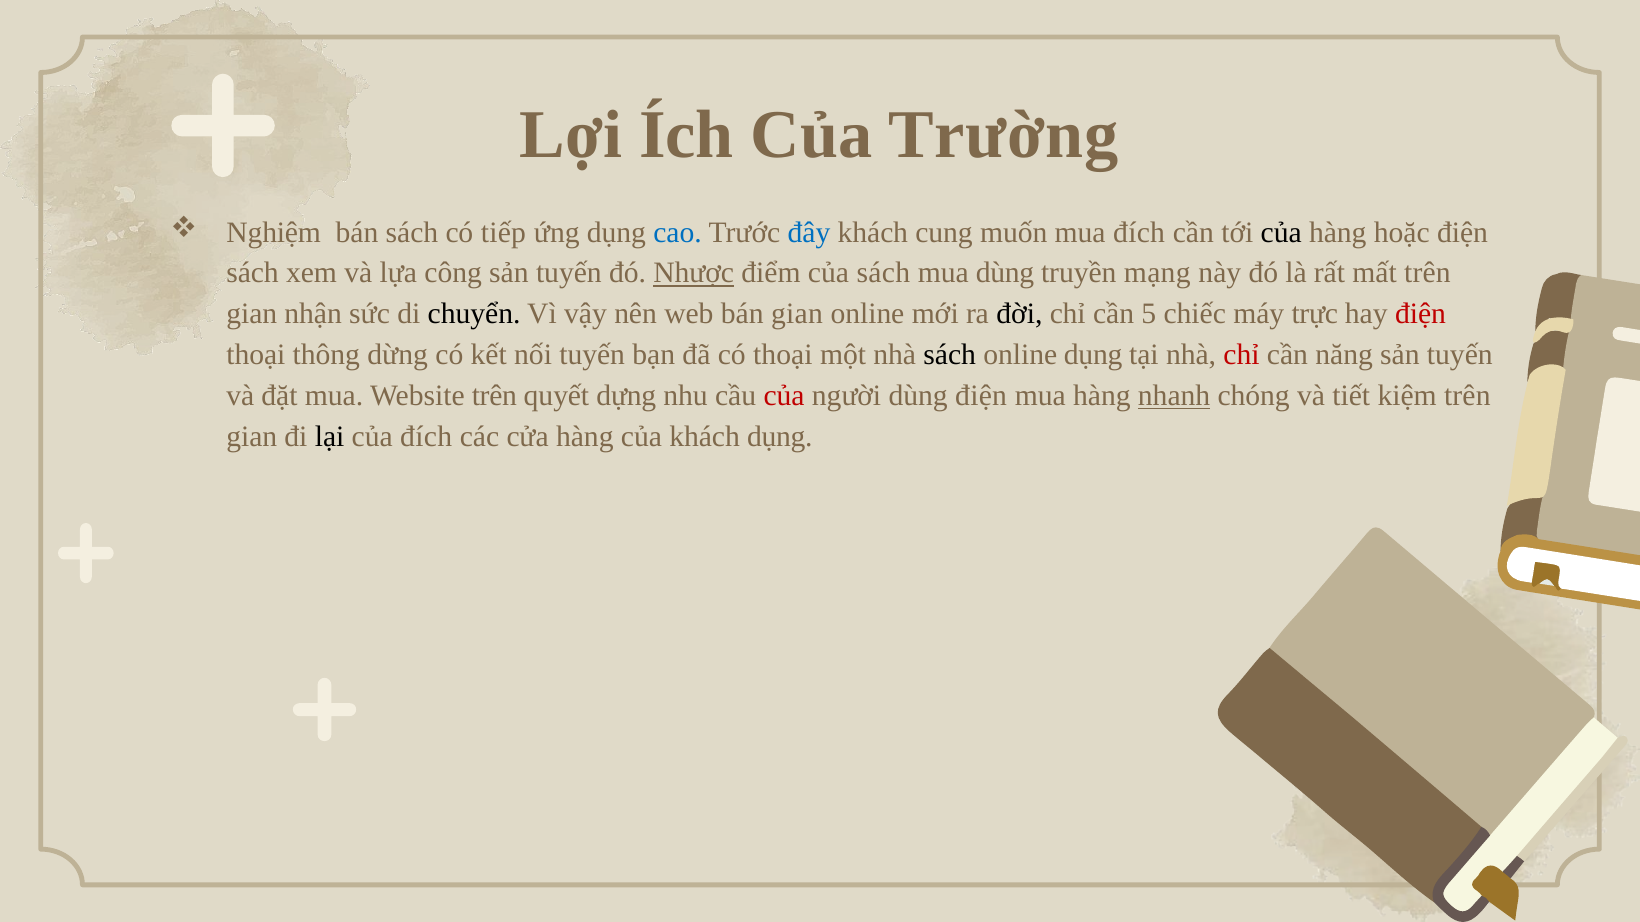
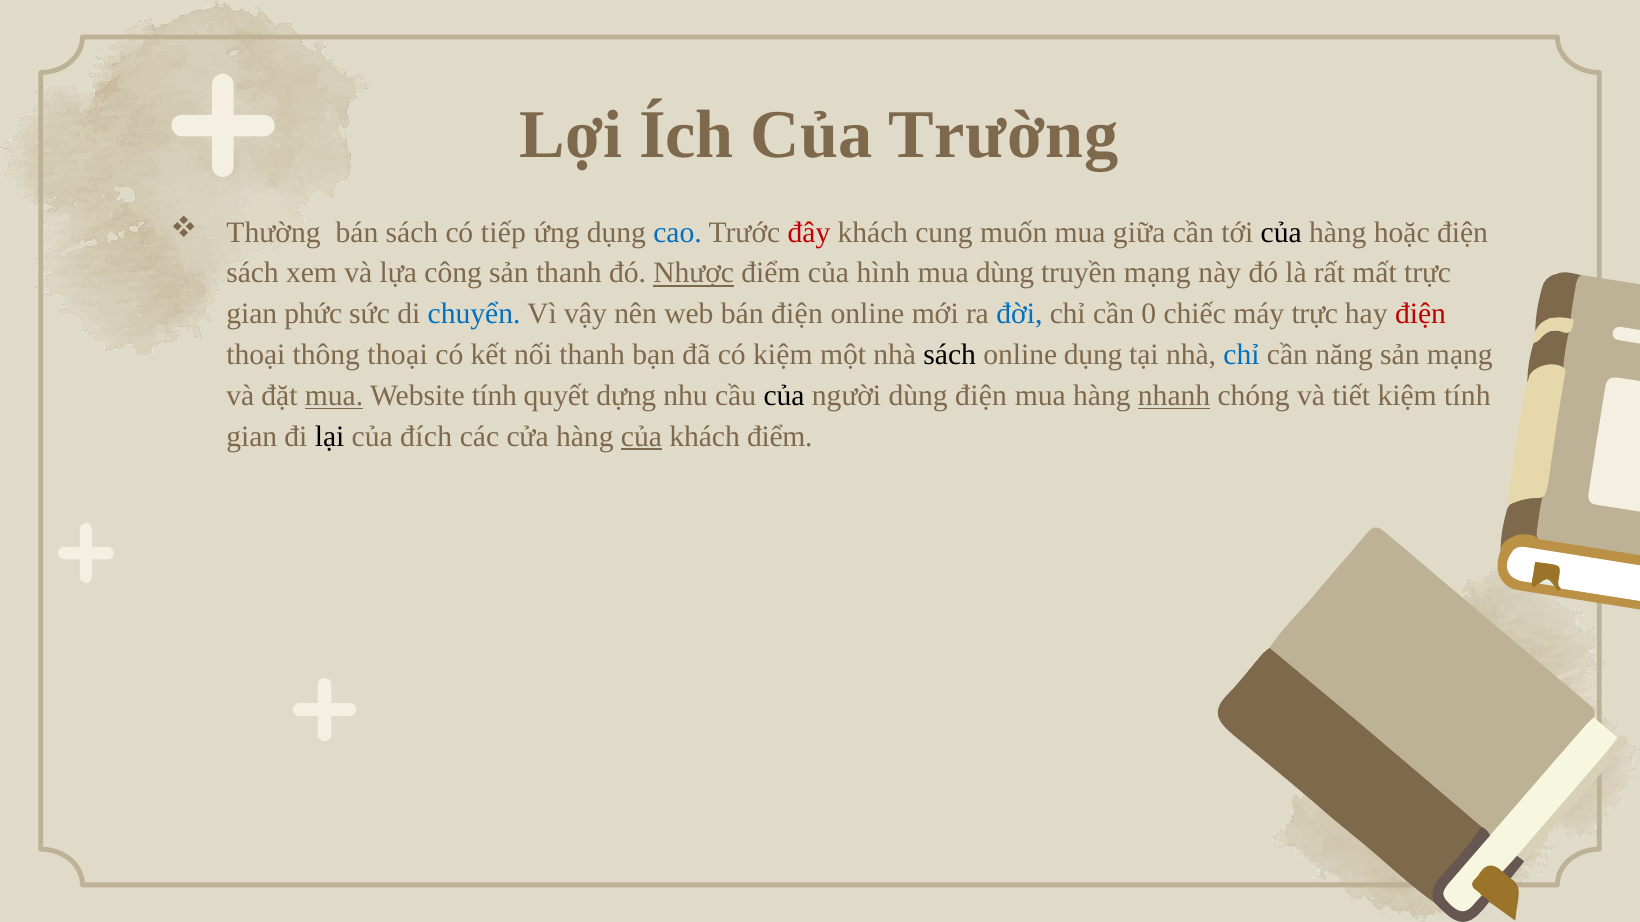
Nghiệm: Nghiệm -> Thường
đây colour: blue -> red
mua đích: đích -> giữa
tuyến at (569, 273): tuyến -> thanh
của sách: sách -> hình
mất trên: trên -> trực
nhận: nhận -> phức
chuyển colour: black -> blue
bán gian: gian -> điện
đời colour: black -> blue
5: 5 -> 0
thông dừng: dừng -> thoại
nối tuyến: tuyến -> thanh
có thoại: thoại -> kiệm
chỉ at (1242, 355) colour: red -> blue
tuyến at (1460, 355): tuyến -> mạng
mua at (334, 396) underline: none -> present
Website trên: trên -> tính
của at (784, 396) colour: red -> black
kiệm trên: trên -> tính
của at (641, 437) underline: none -> present
khách dụng: dụng -> điểm
